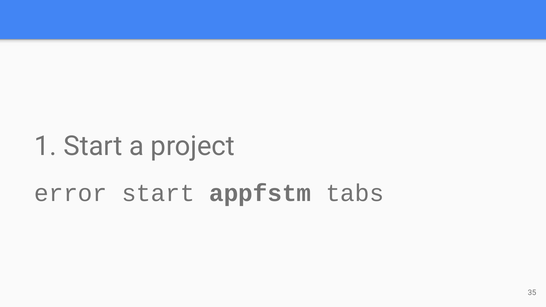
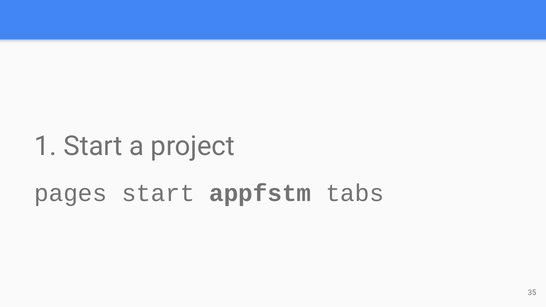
error: error -> pages
